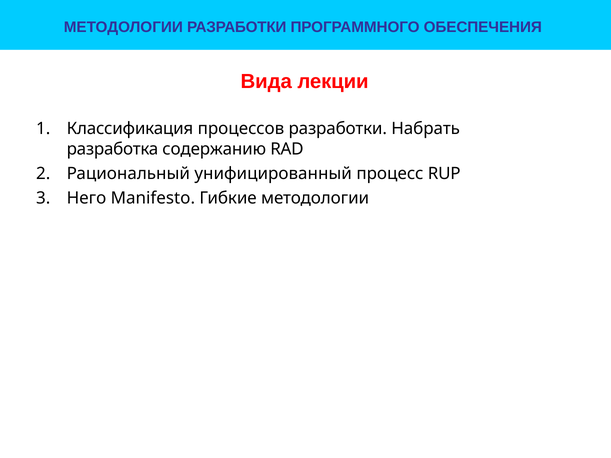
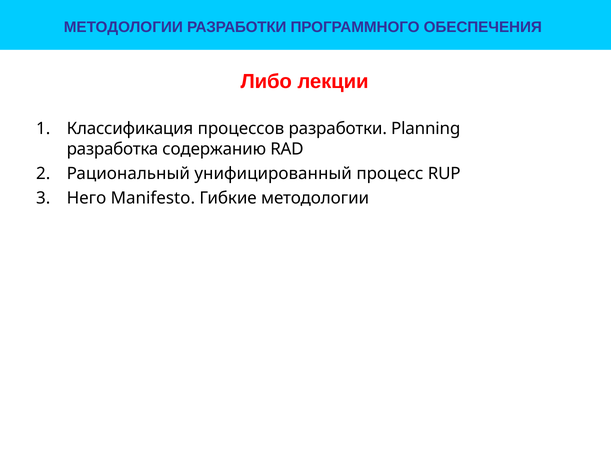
Вида: Вида -> Либо
Набрать: Набрать -> Planning
